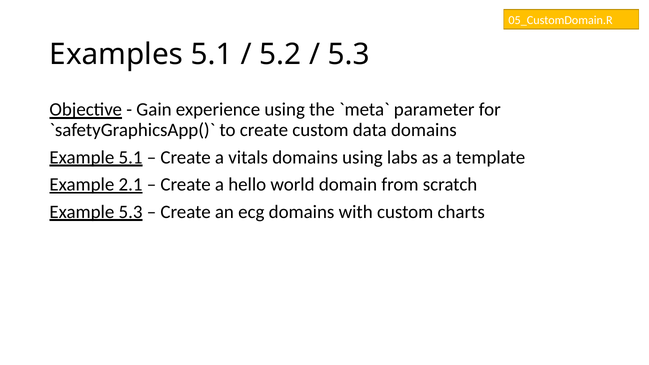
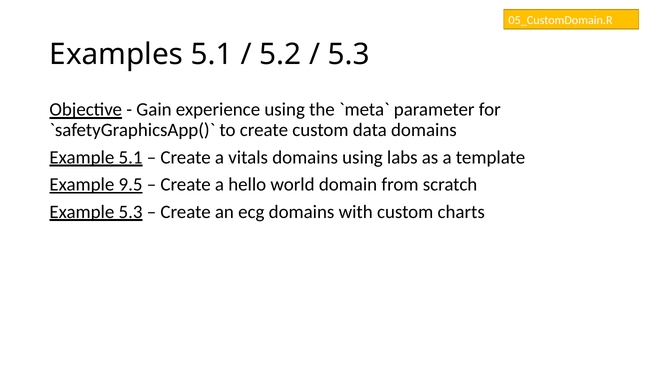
2.1: 2.1 -> 9.5
